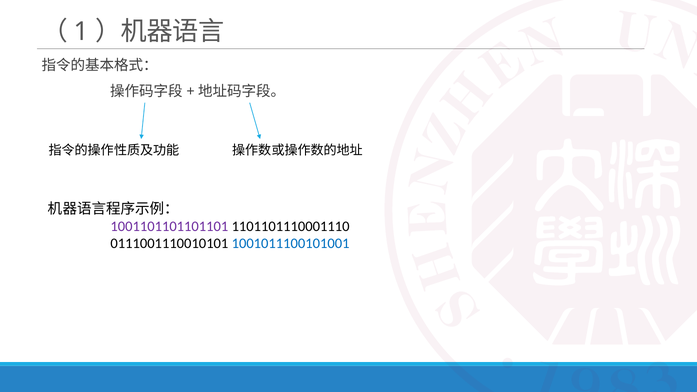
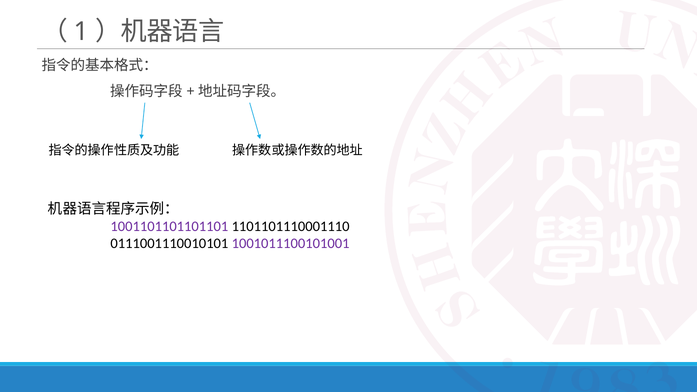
1001011100101001 colour: blue -> purple
